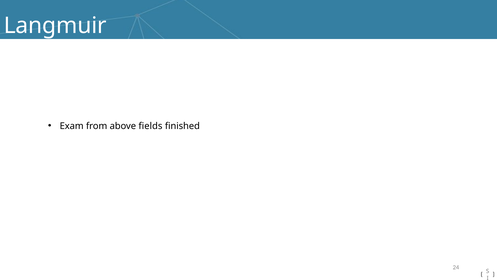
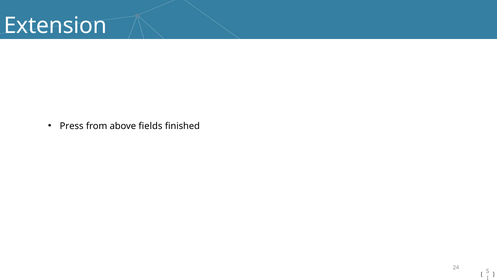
Langmuir: Langmuir -> Extension
Exam: Exam -> Press
